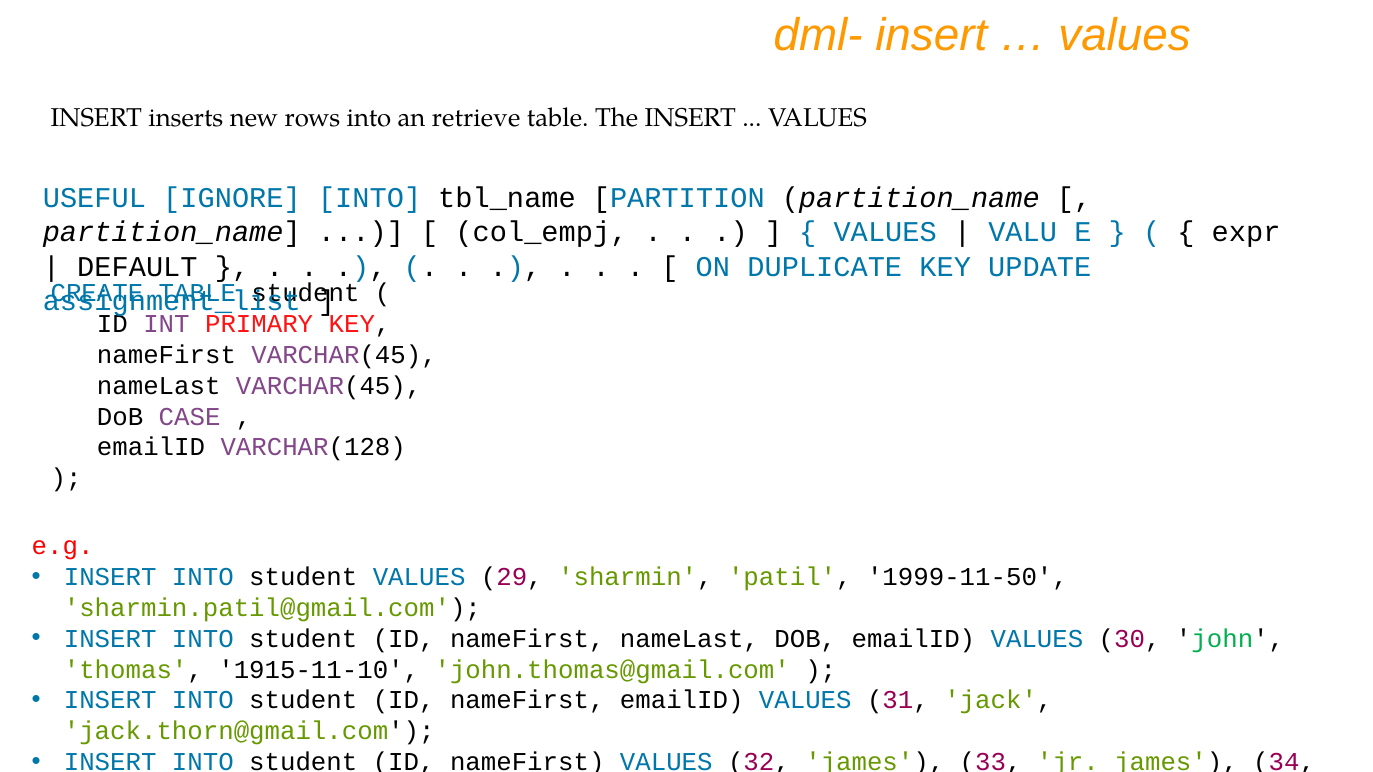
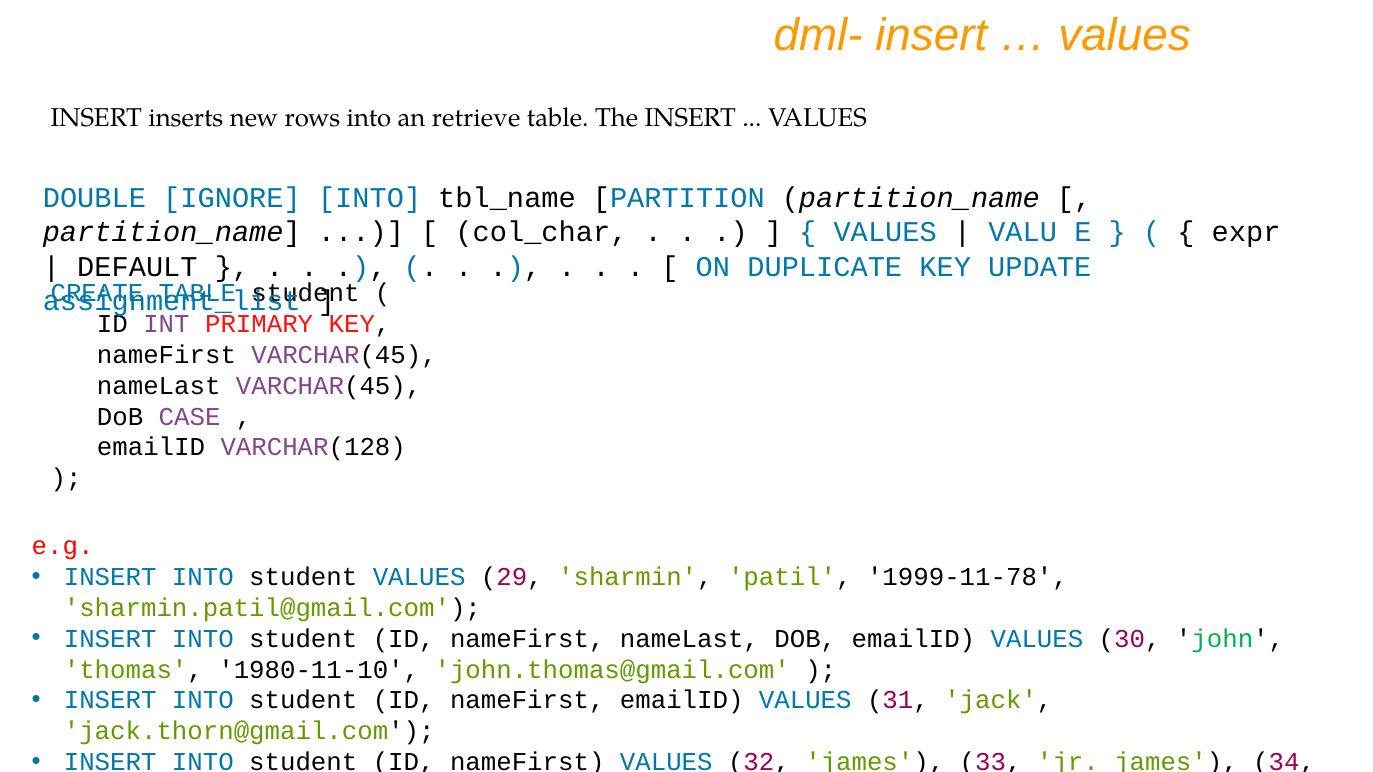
USEFUL: USEFUL -> DOUBLE
col_empj: col_empj -> col_char
1999-11-50: 1999-11-50 -> 1999-11-78
1915-11-10: 1915-11-10 -> 1980-11-10
